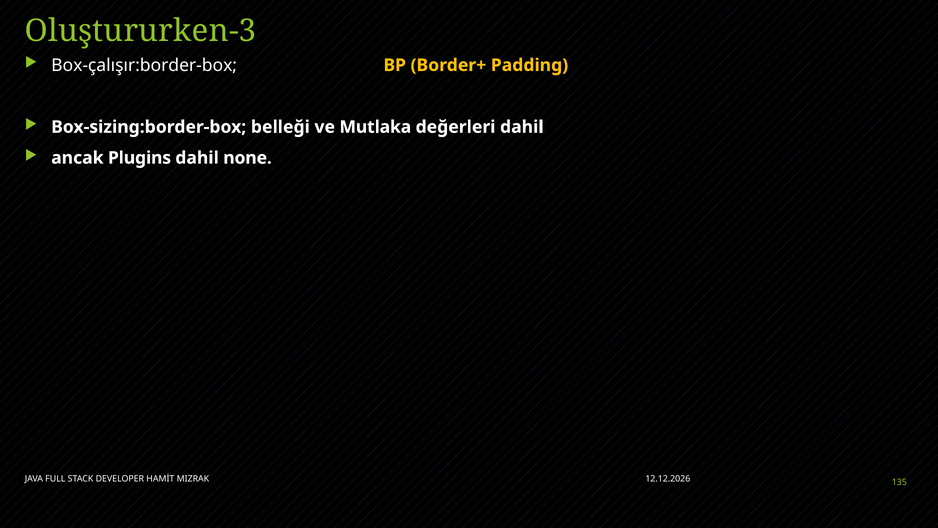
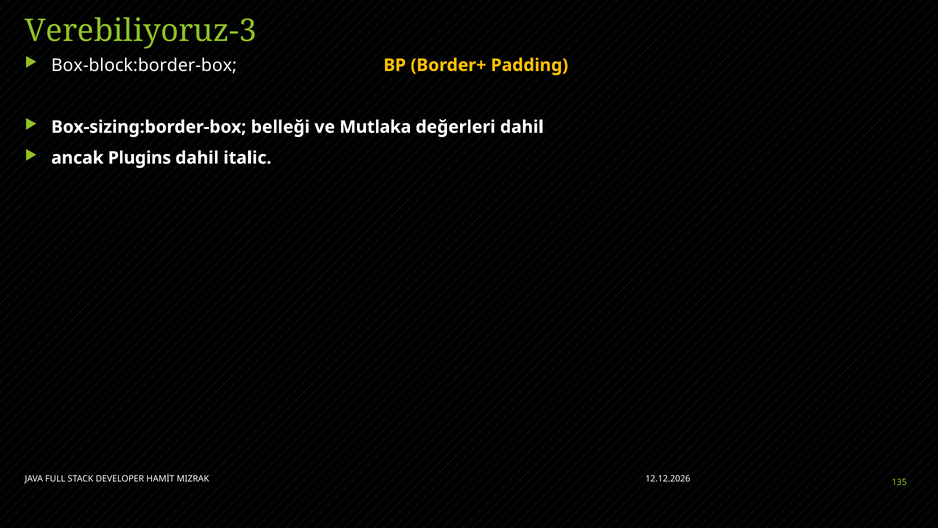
Oluştururken-3: Oluştururken-3 -> Verebiliyoruz-3
Box-çalışır:border-box: Box-çalışır:border-box -> Box-block:border-box
none: none -> italic
